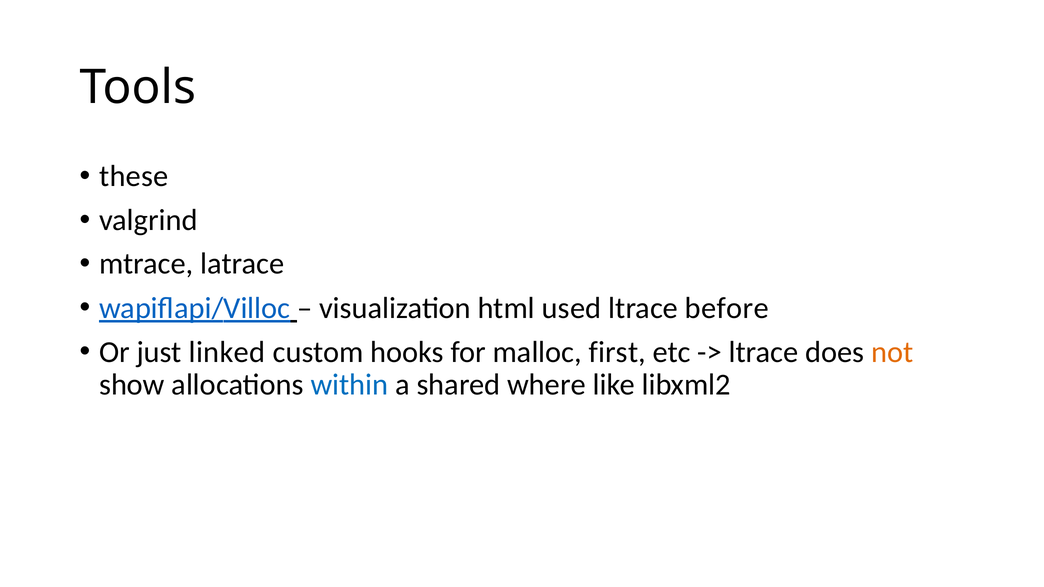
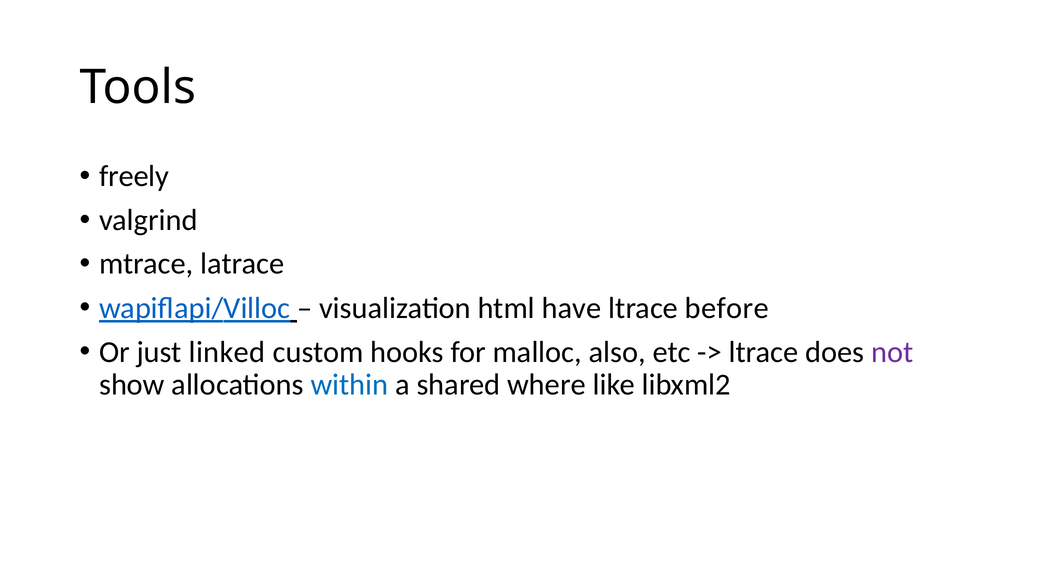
these: these -> freely
used: used -> have
first: first -> also
not colour: orange -> purple
